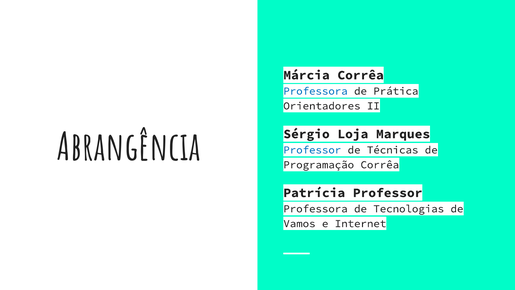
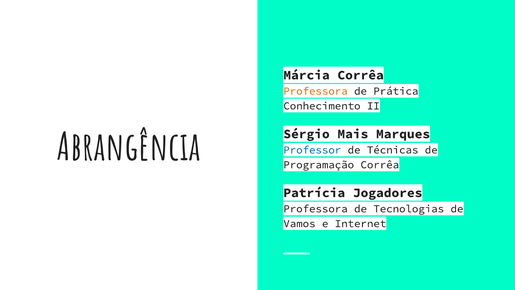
Professora at (316, 91) colour: blue -> orange
Orientadores: Orientadores -> Conhecimento
Loja: Loja -> Mais
Patrícia Professor: Professor -> Jogadores
